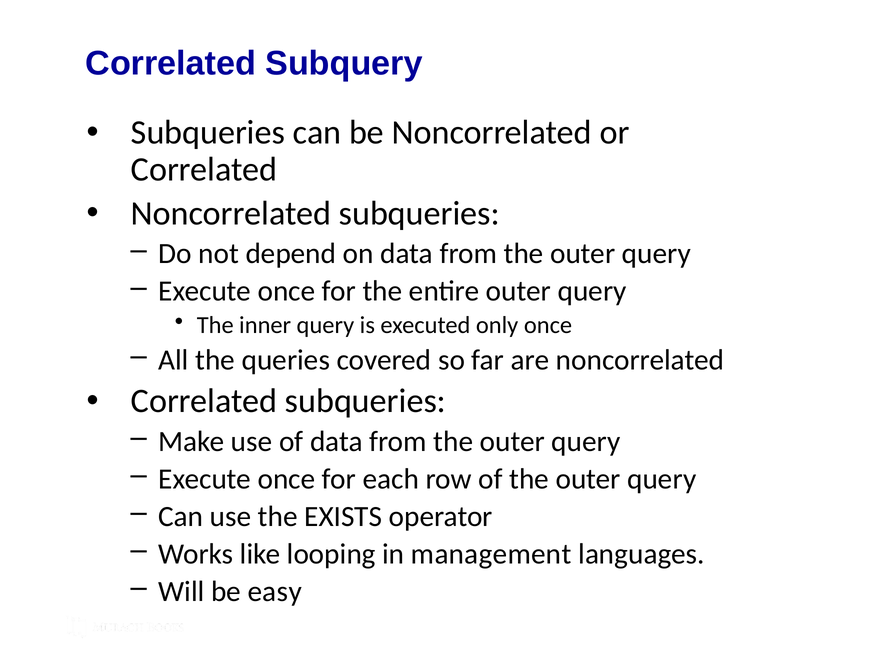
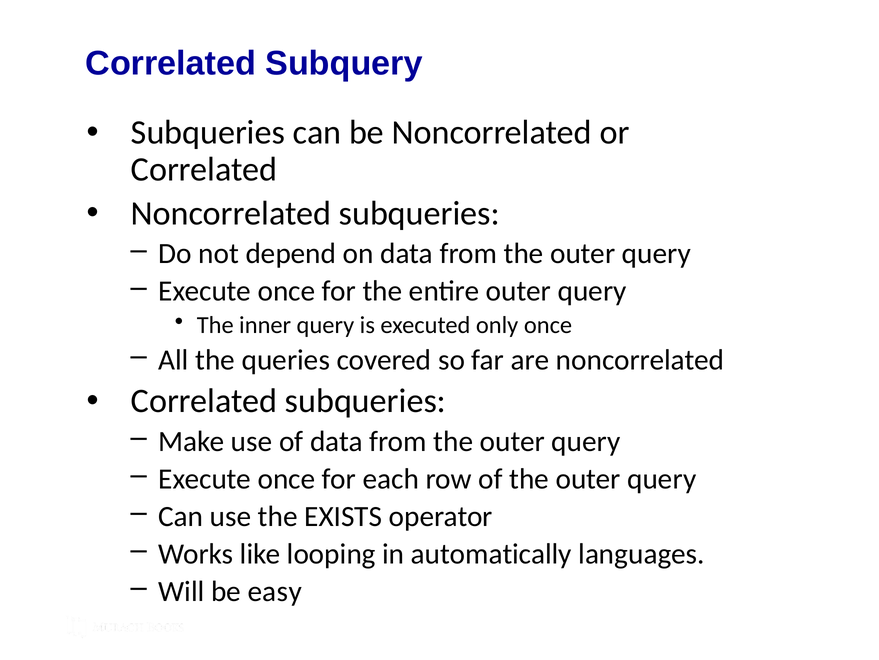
management: management -> automatically
